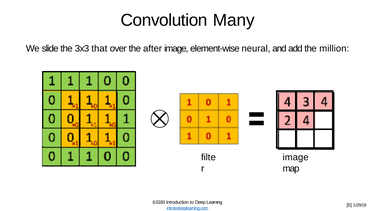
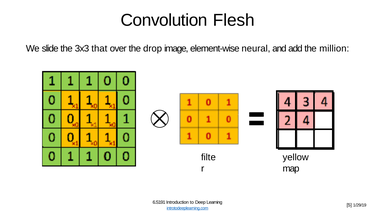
Many: Many -> Flesh
after: after -> drop
image at (296, 157): image -> yellow
